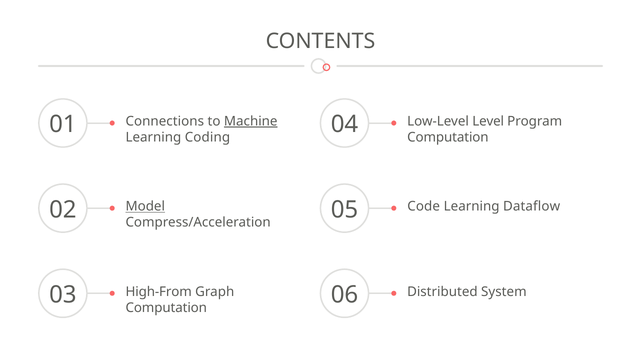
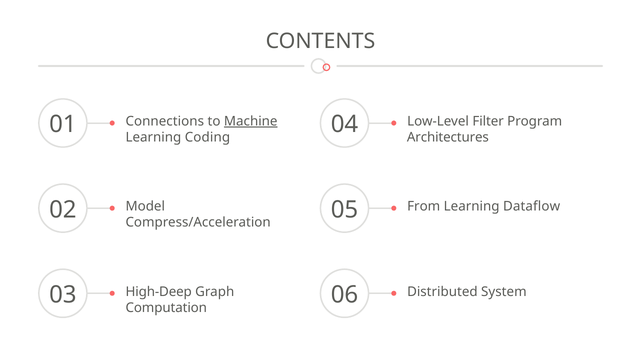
Level: Level -> Filter
Computation at (448, 137): Computation -> Architectures
Model underline: present -> none
Code: Code -> From
High-From: High-From -> High-Deep
